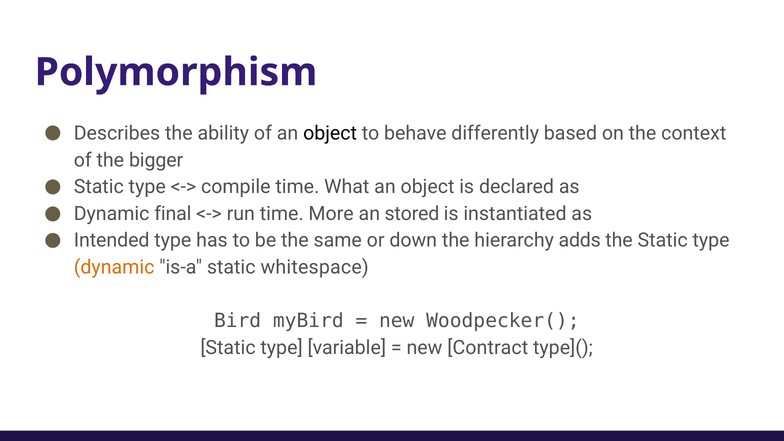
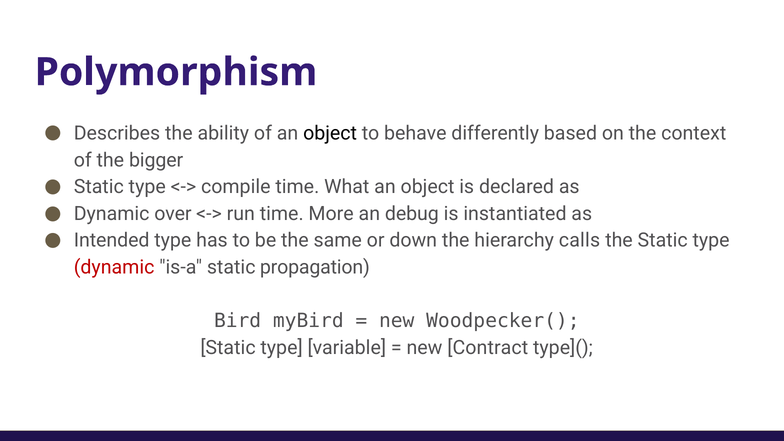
final: final -> over
stored: stored -> debug
adds: adds -> calls
dynamic at (114, 267) colour: orange -> red
whitespace: whitespace -> propagation
